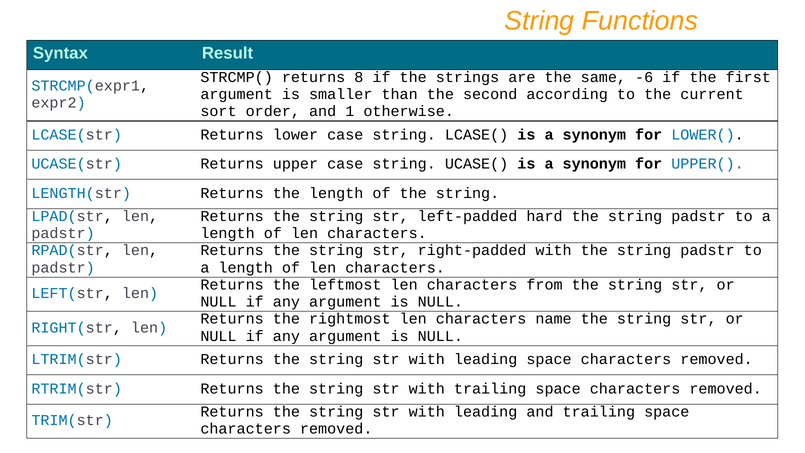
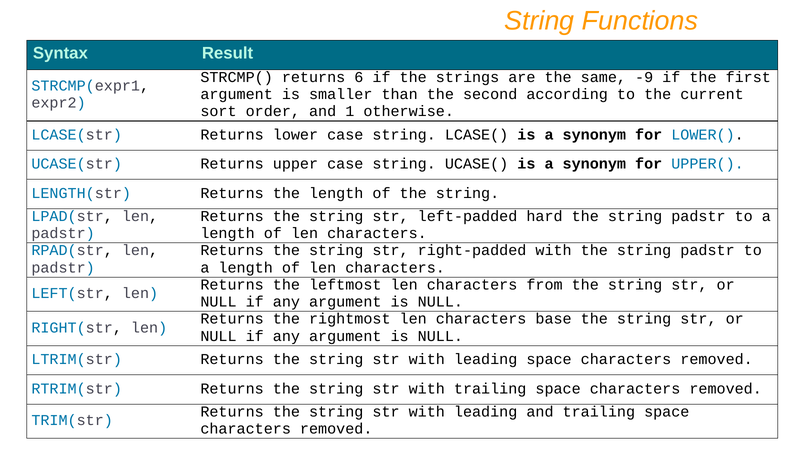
8: 8 -> 6
-6: -6 -> -9
name: name -> base
